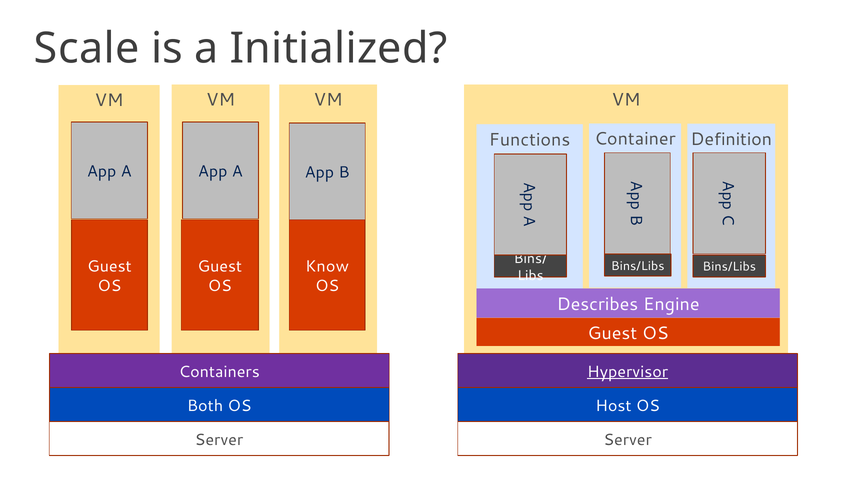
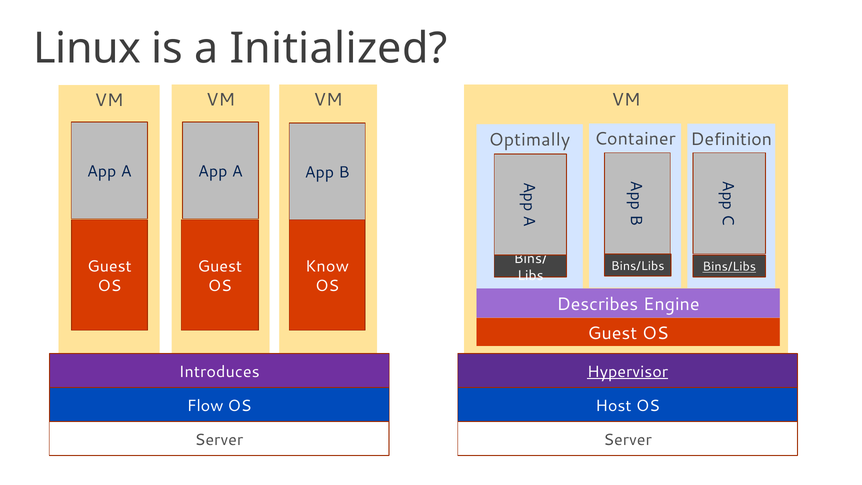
Scale: Scale -> Linux
Functions: Functions -> Optimally
Bins/Libs at (729, 267) underline: none -> present
Containers: Containers -> Introduces
Both: Both -> Flow
